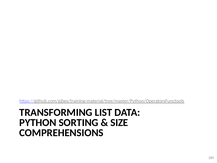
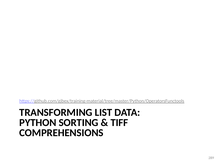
SIZE: SIZE -> TIFF
